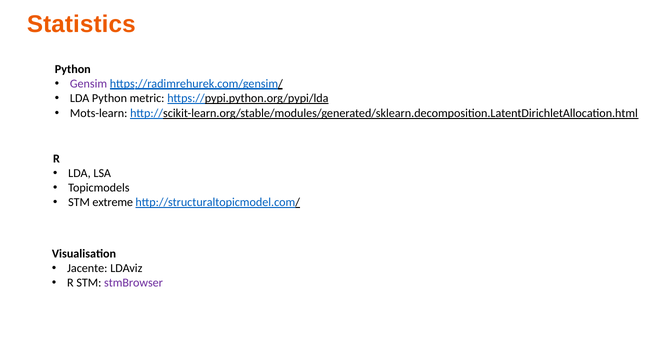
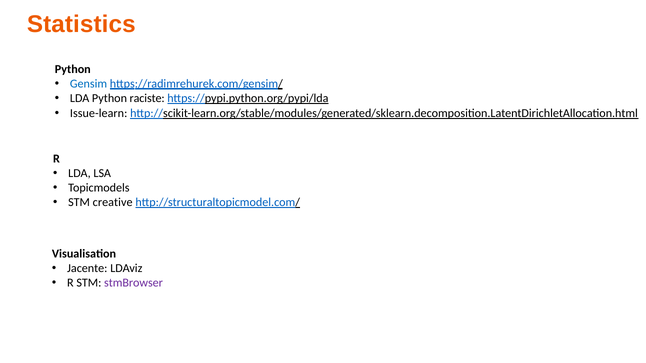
Gensim colour: purple -> blue
metric: metric -> raciste
Mots-learn: Mots-learn -> Issue-learn
extreme: extreme -> creative
